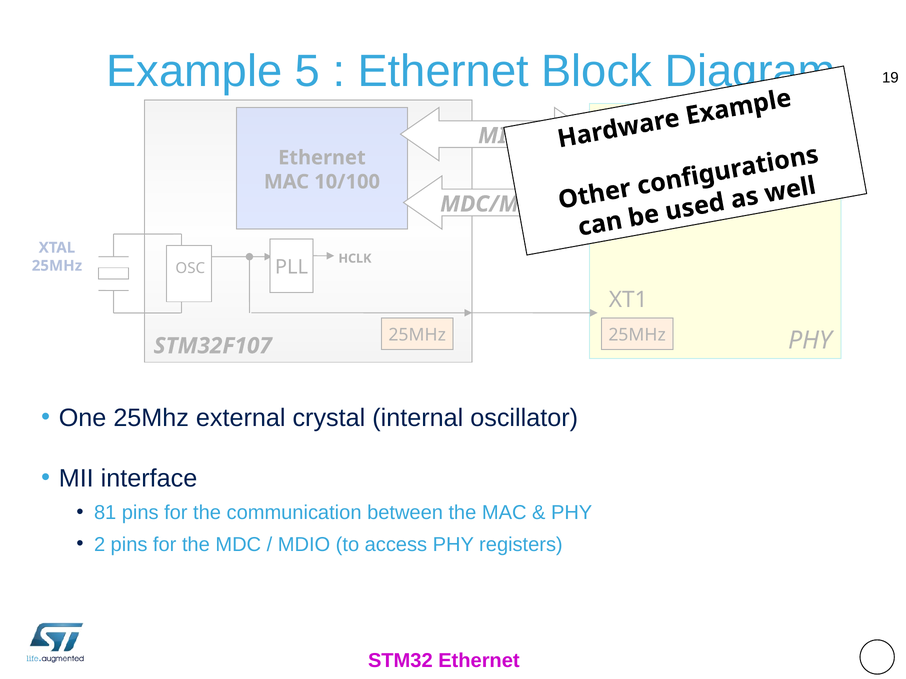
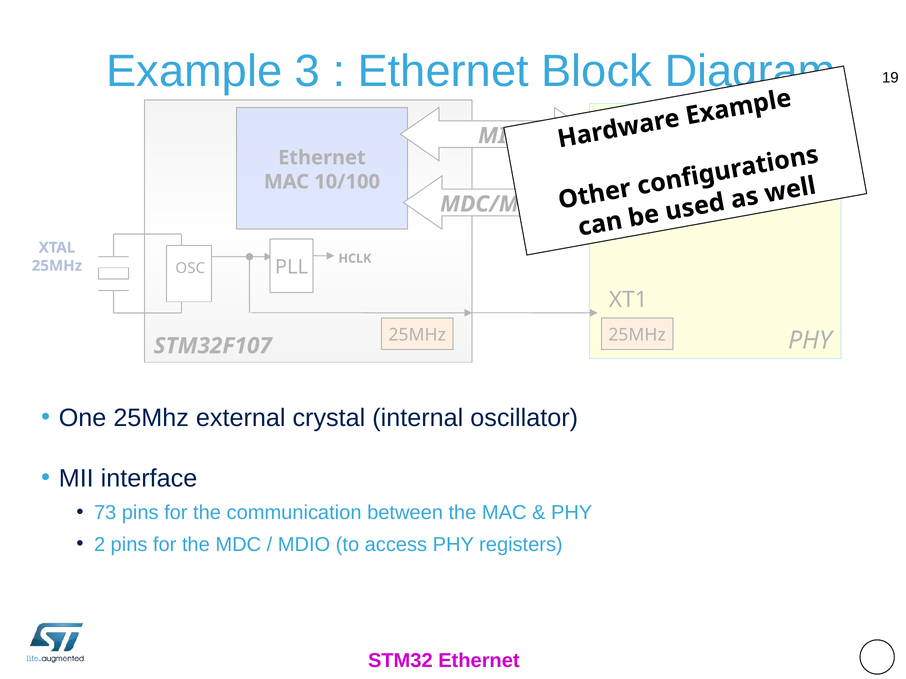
5: 5 -> 3
81: 81 -> 73
